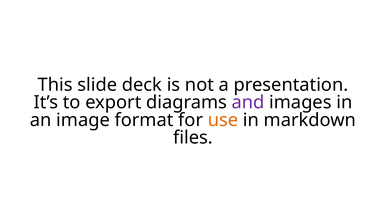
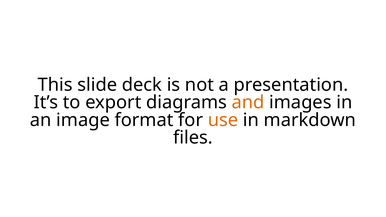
and colour: purple -> orange
